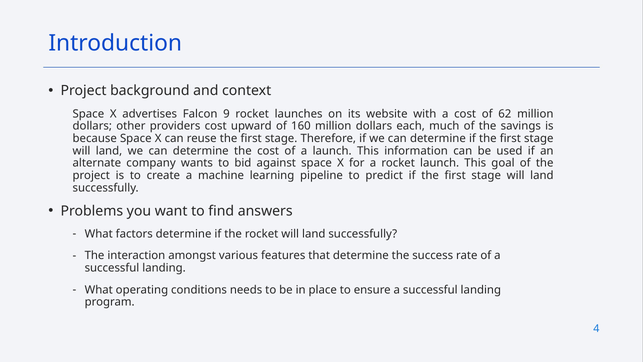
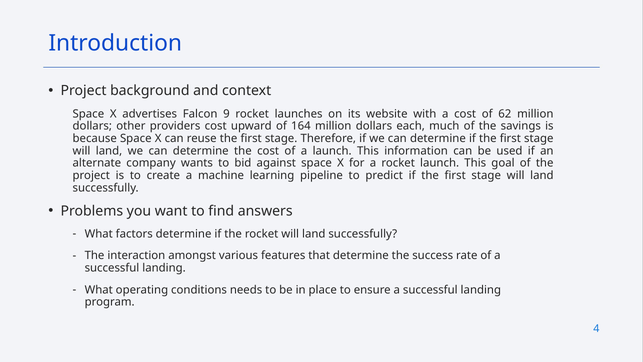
160: 160 -> 164
